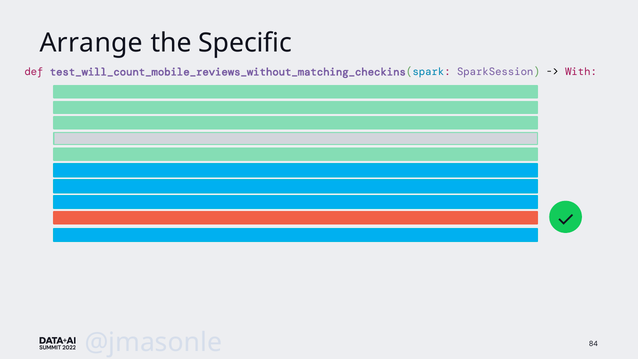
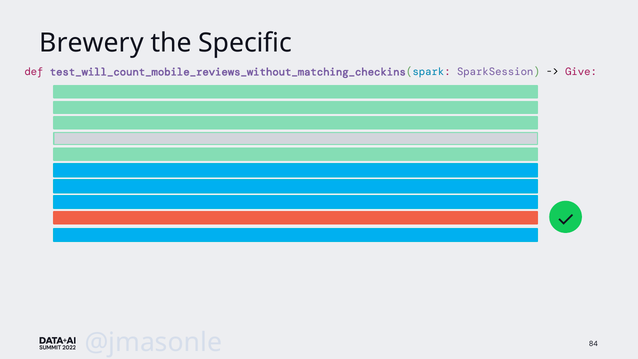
Arrange: Arrange -> Brewery
With: With -> Give
